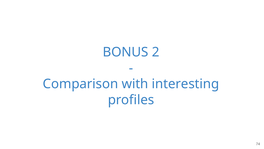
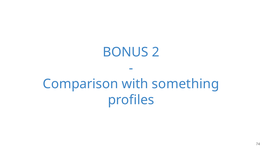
interesting: interesting -> something
